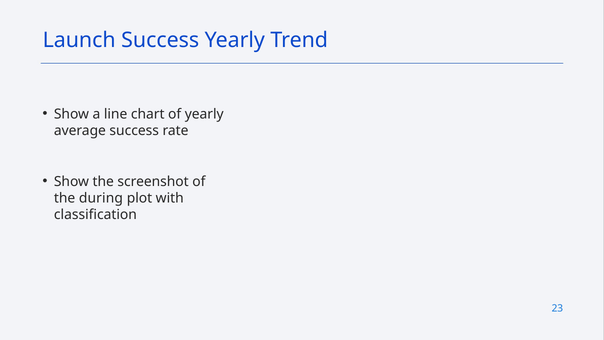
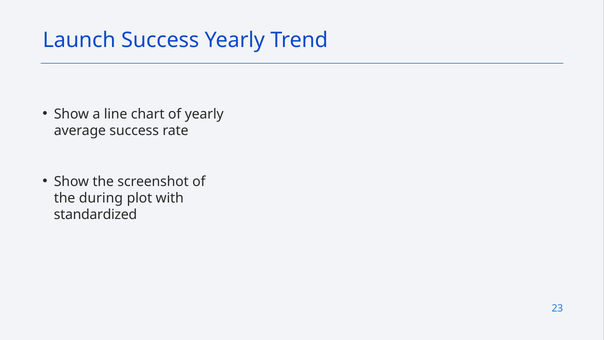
classification: classification -> standardized
